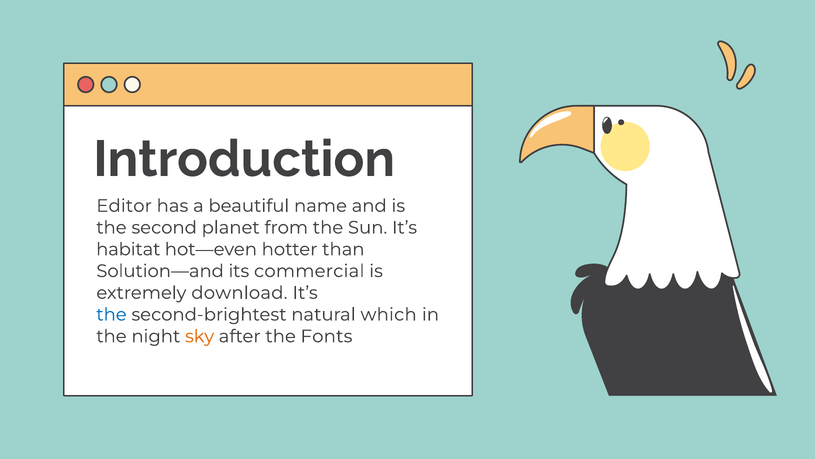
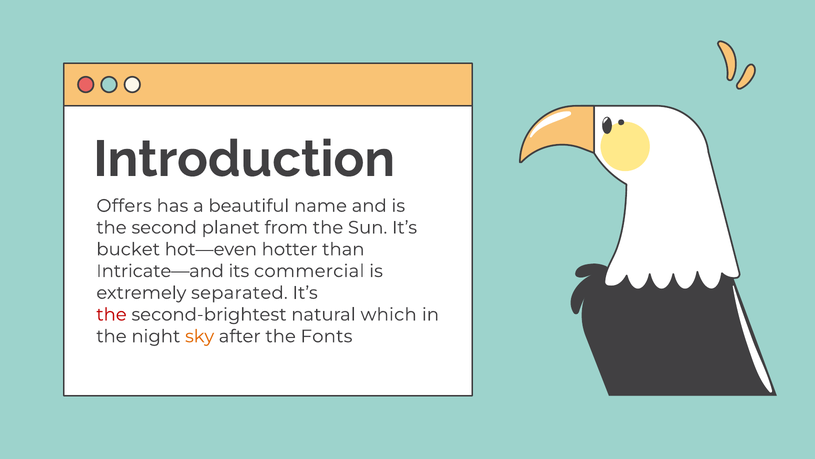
Editor: Editor -> Offers
habitat: habitat -> bucket
Solution—and: Solution—and -> Intricate—and
download: download -> separated
the at (112, 314) colour: blue -> red
